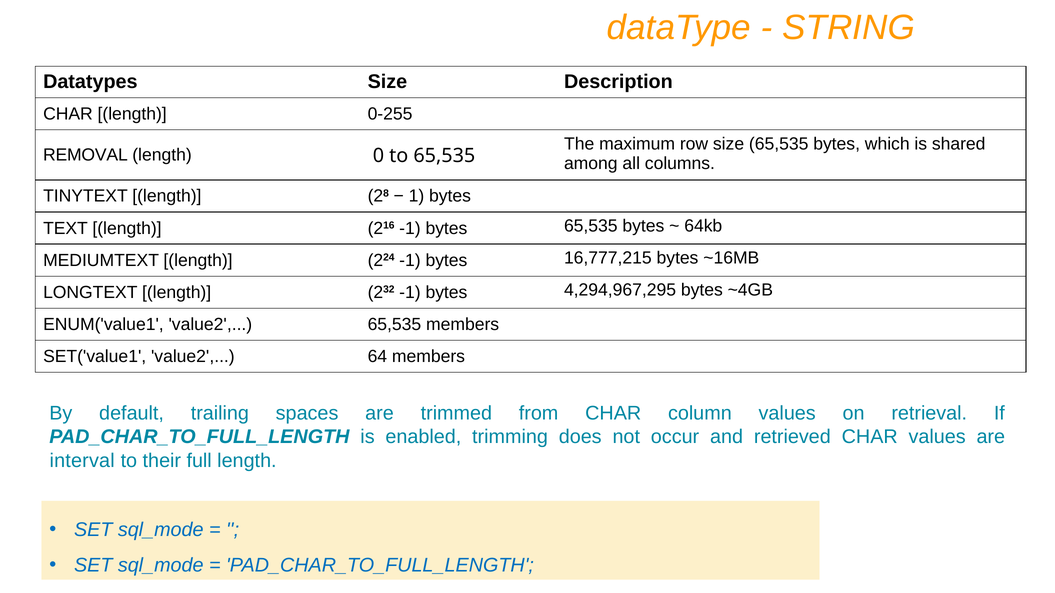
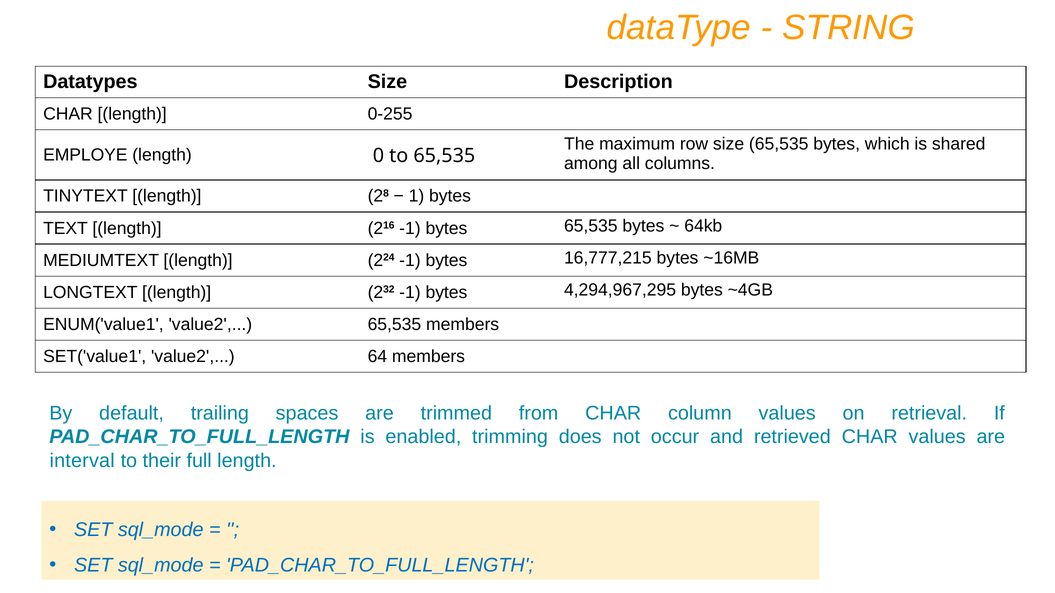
REMOVAL: REMOVAL -> EMPLOYE
